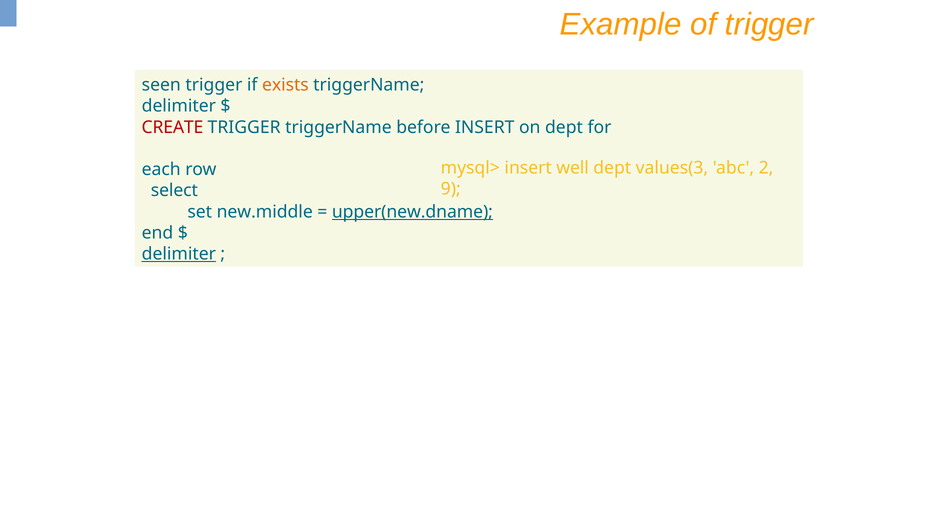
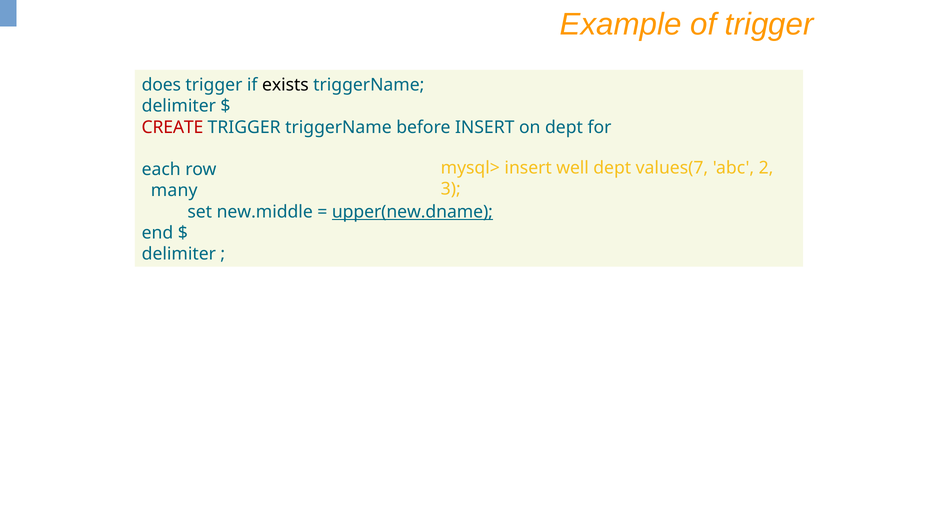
seen: seen -> does
exists colour: orange -> black
values(3: values(3 -> values(7
9: 9 -> 3
select: select -> many
delimiter at (179, 254) underline: present -> none
